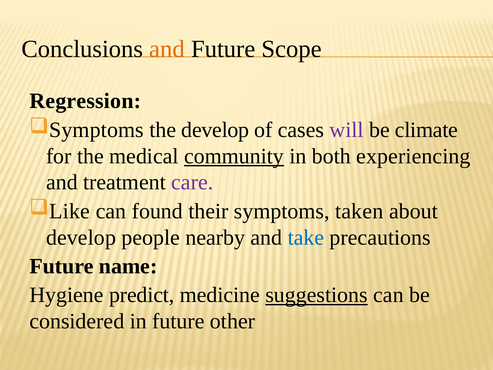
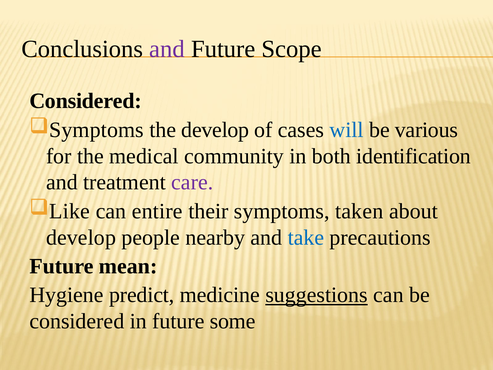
and at (167, 49) colour: orange -> purple
Regression at (85, 101): Regression -> Considered
will colour: purple -> blue
climate: climate -> various
community underline: present -> none
experiencing: experiencing -> identification
found: found -> entire
name: name -> mean
other: other -> some
